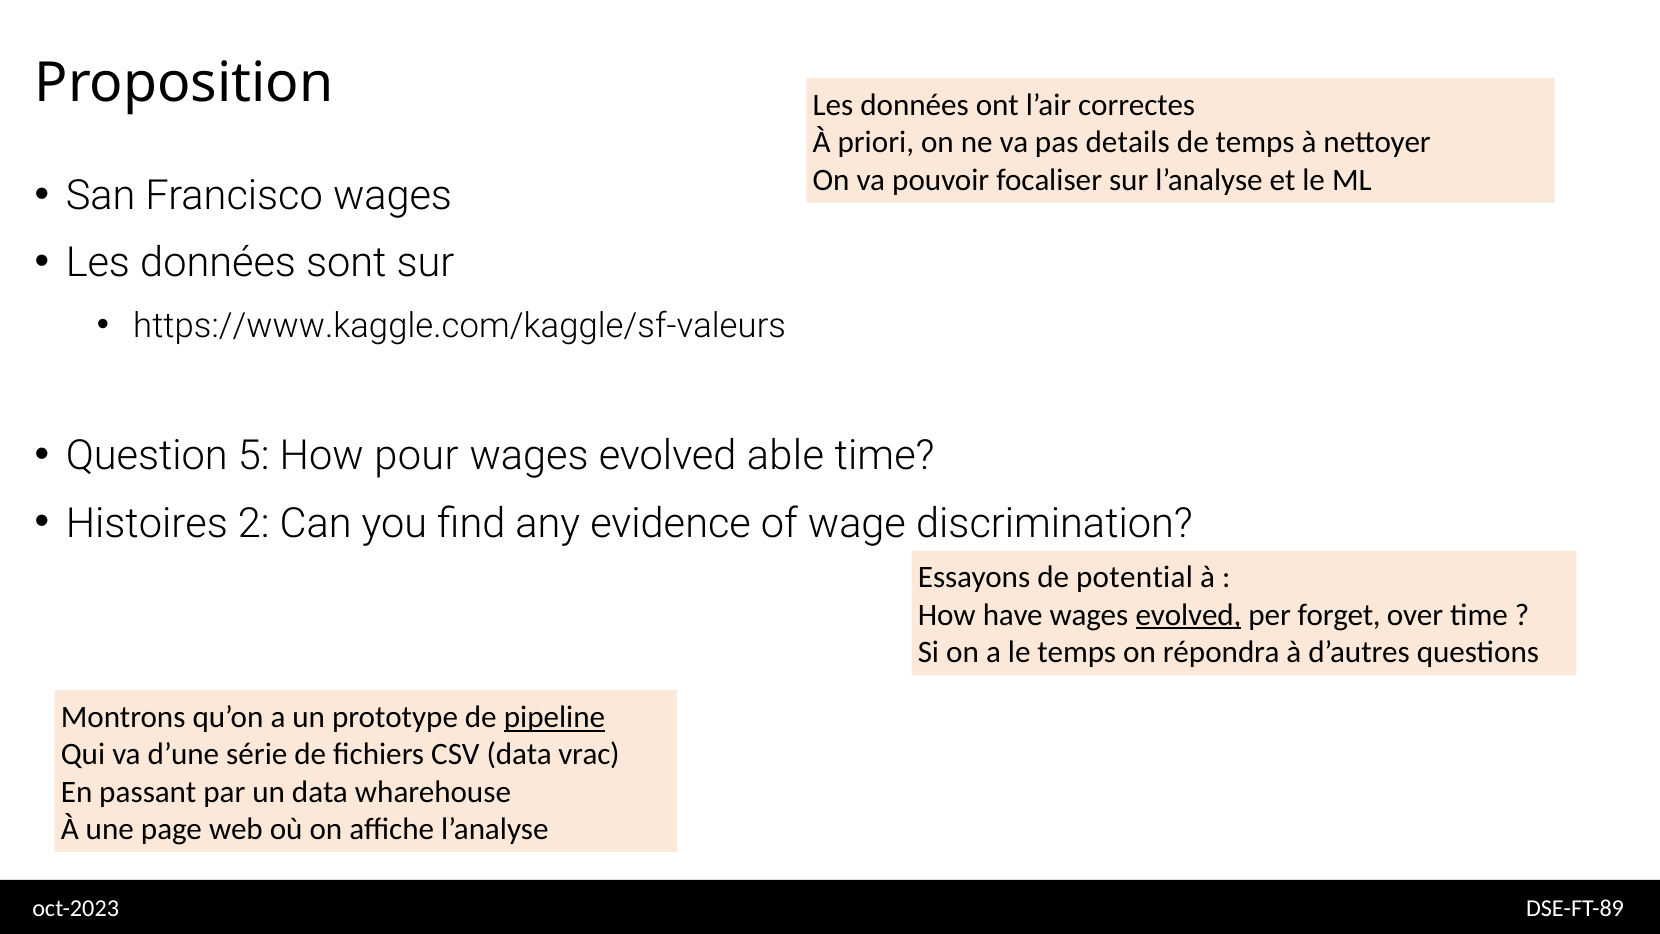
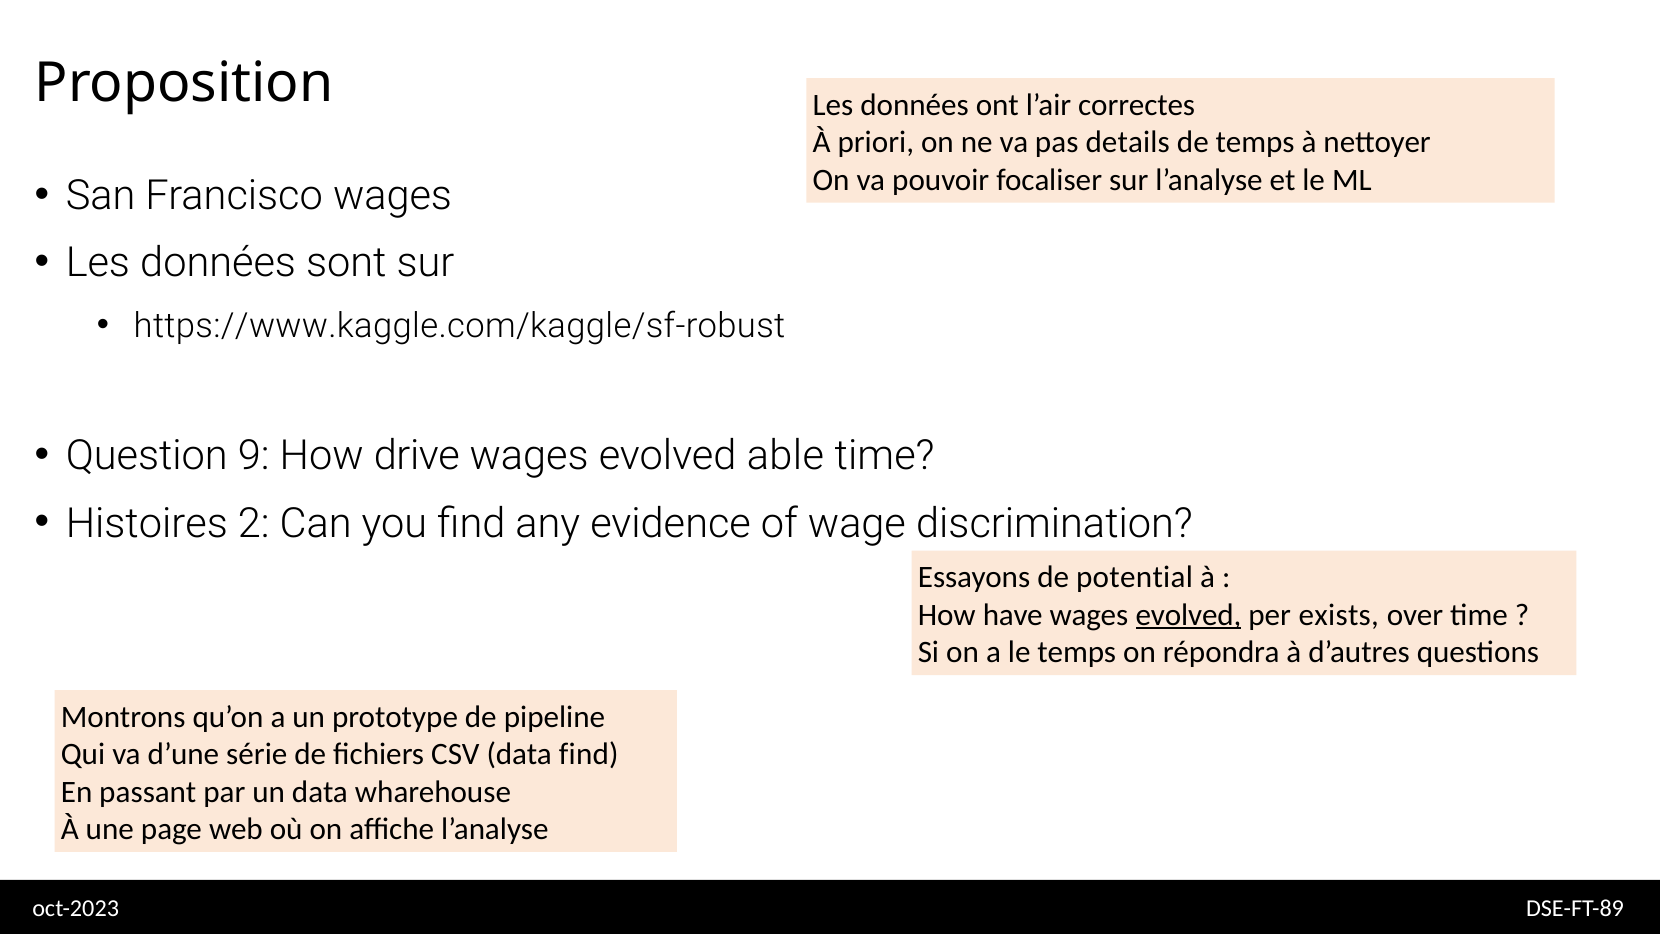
https://www.kaggle.com/kaggle/sf-valeurs: https://www.kaggle.com/kaggle/sf-valeurs -> https://www.kaggle.com/kaggle/sf-robust
5: 5 -> 9
pour: pour -> drive
forget: forget -> exists
pipeline underline: present -> none
data vrac: vrac -> find
